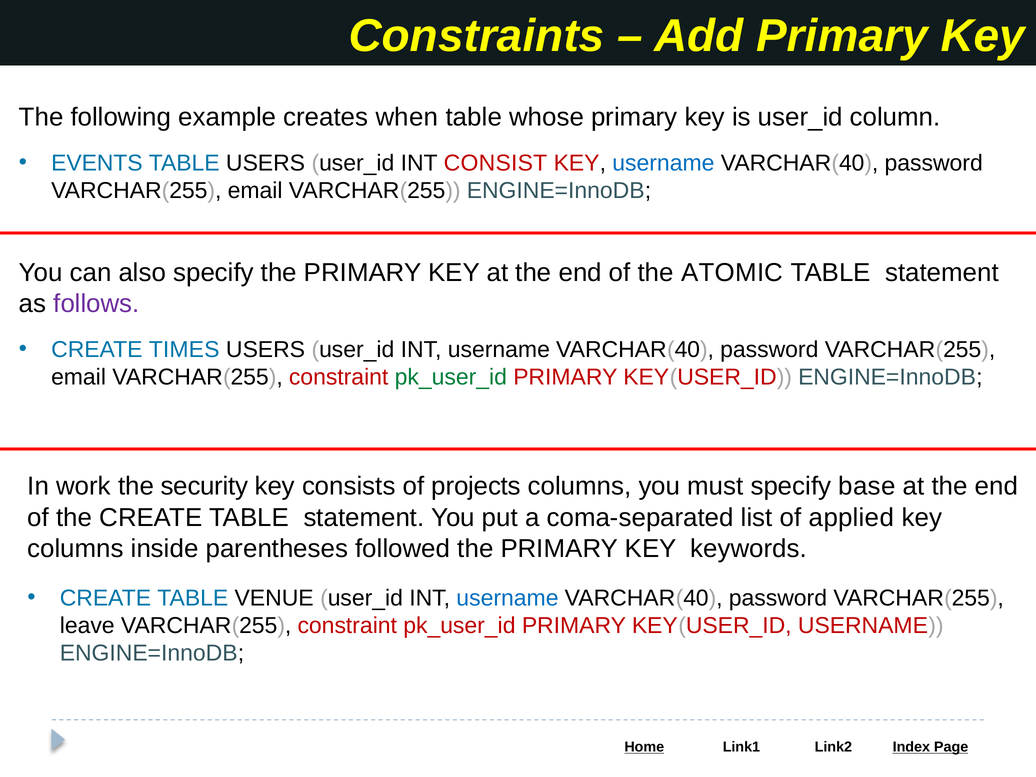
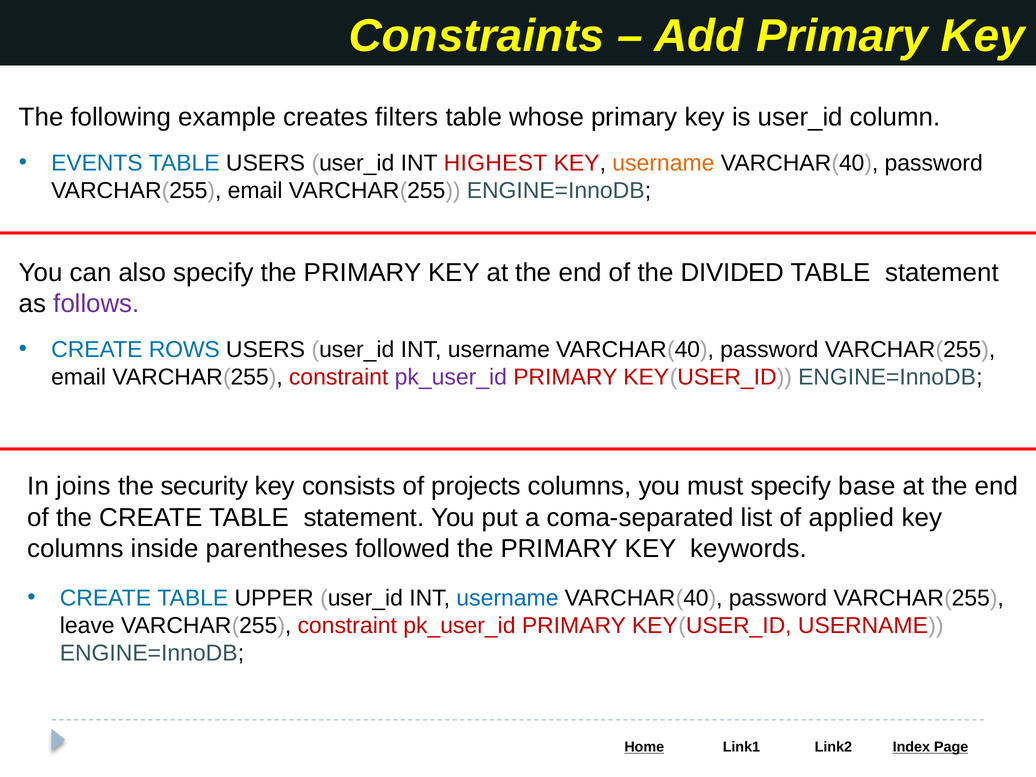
when: when -> filters
CONSIST: CONSIST -> HIGHEST
username at (663, 163) colour: blue -> orange
ATOMIC: ATOMIC -> DIVIDED
TIMES: TIMES -> ROWS
pk_user_id at (451, 377) colour: green -> purple
work: work -> joins
VENUE: VENUE -> UPPER
